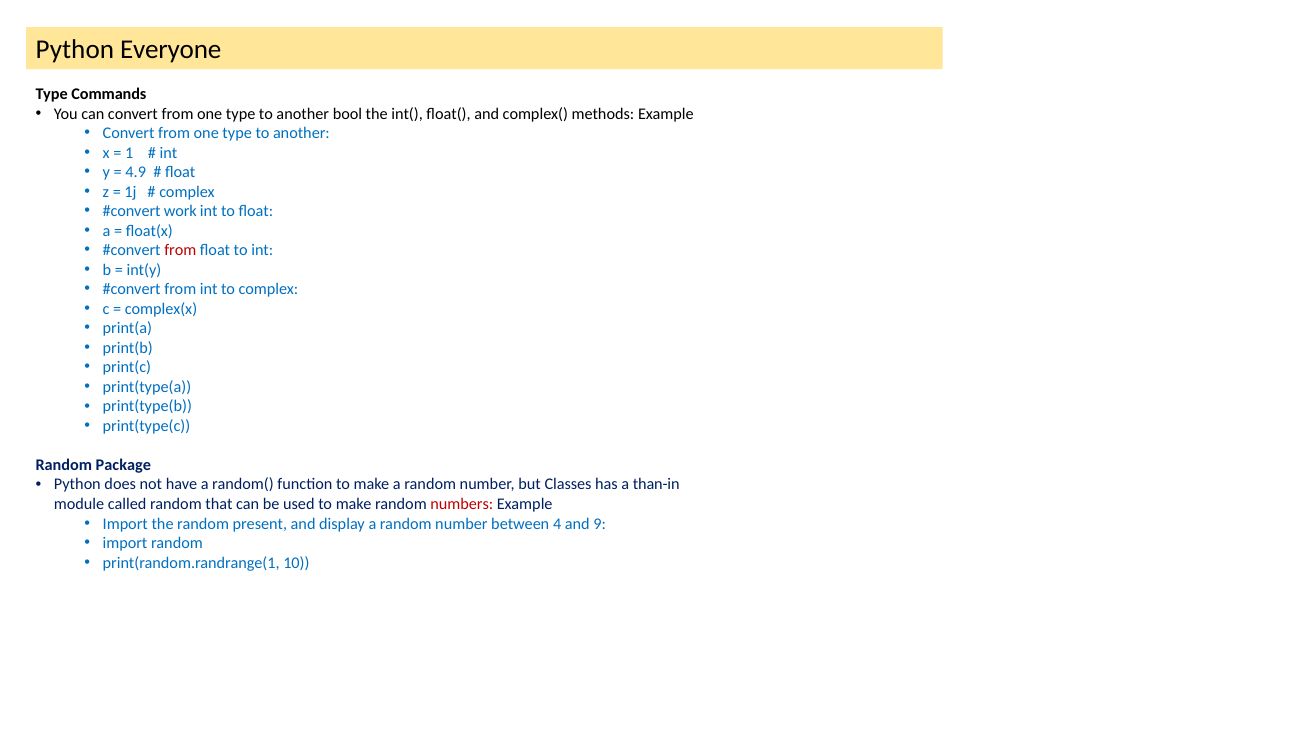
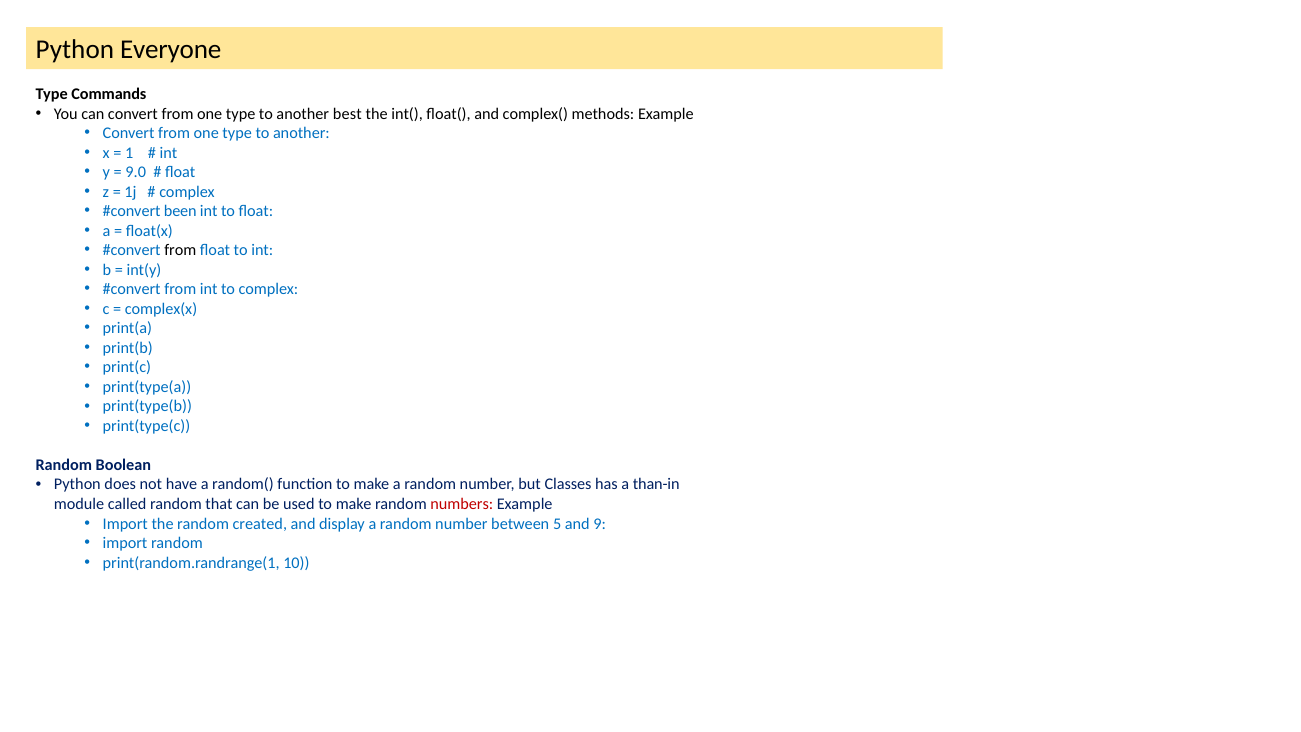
bool: bool -> best
4.9: 4.9 -> 9.0
work: work -> been
from at (180, 250) colour: red -> black
Package: Package -> Boolean
present: present -> created
4: 4 -> 5
